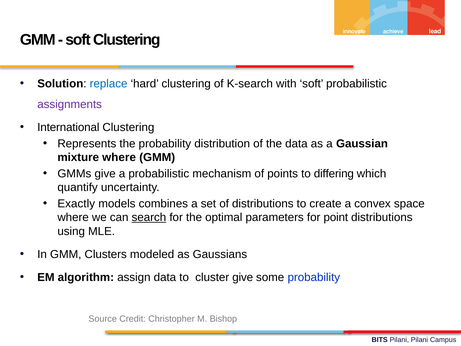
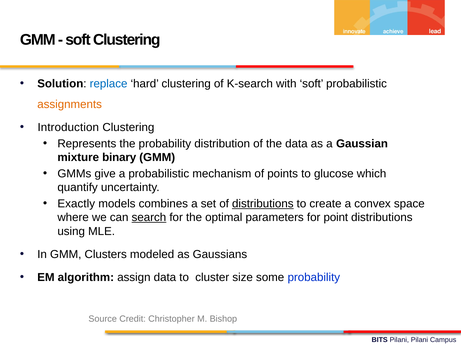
assignments colour: purple -> orange
International: International -> Introduction
mixture where: where -> binary
differing: differing -> glucose
distributions at (263, 203) underline: none -> present
cluster give: give -> size
